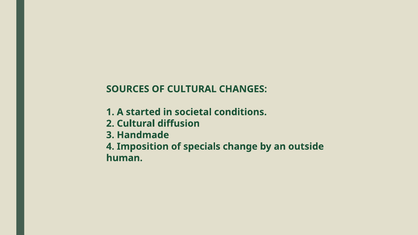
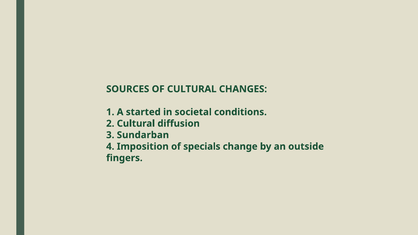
Handmade: Handmade -> Sundarban
human: human -> fingers
